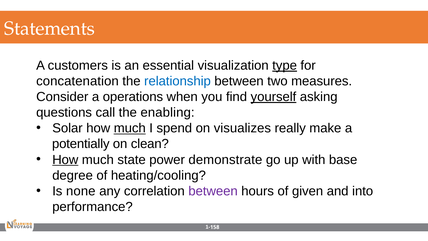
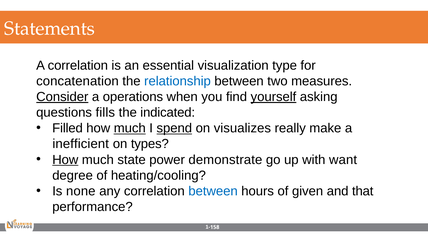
A customers: customers -> correlation
type underline: present -> none
Consider underline: none -> present
call: call -> fills
enabling: enabling -> indicated
Solar: Solar -> Filled
spend underline: none -> present
potentially: potentially -> inefficient
clean: clean -> types
base: base -> want
between at (213, 191) colour: purple -> blue
into: into -> that
